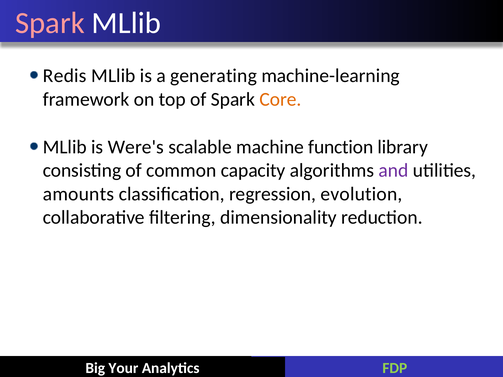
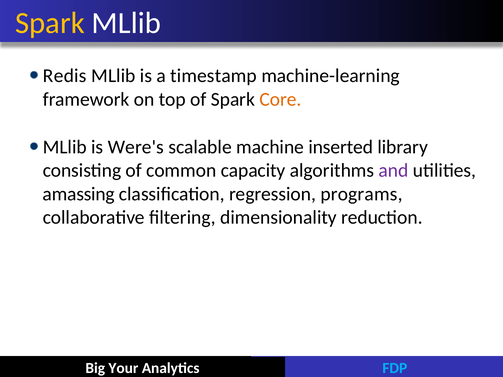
Spark at (50, 23) colour: pink -> yellow
generating: generating -> timestamp
function: function -> inserted
amounts: amounts -> amassing
evolution: evolution -> programs
FDP colour: light green -> light blue
